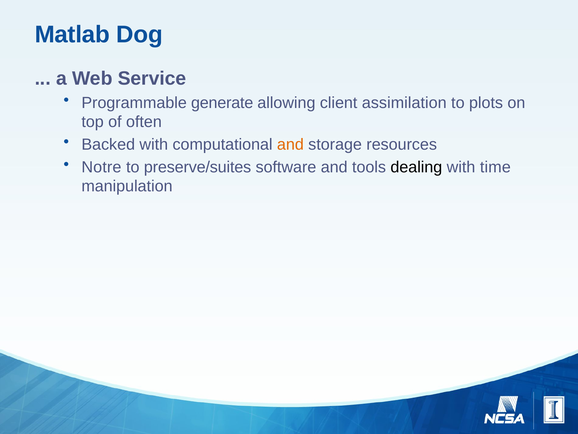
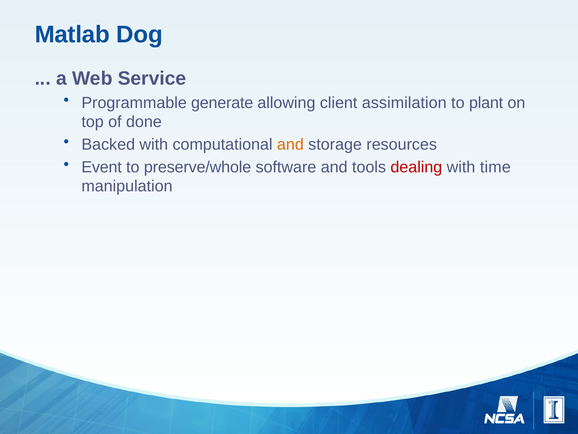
plots: plots -> plant
often: often -> done
Notre: Notre -> Event
preserve/suites: preserve/suites -> preserve/whole
dealing colour: black -> red
